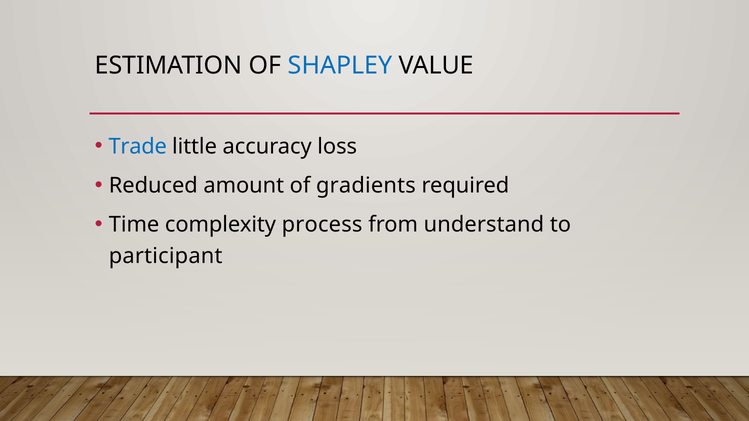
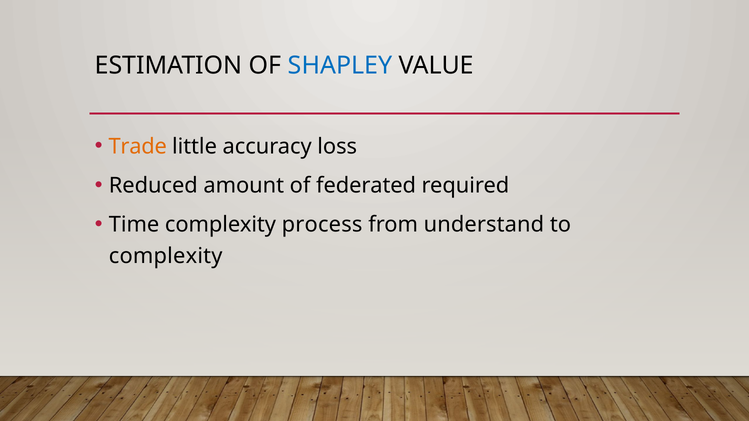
Trade colour: blue -> orange
gradients: gradients -> federated
participant at (166, 256): participant -> complexity
